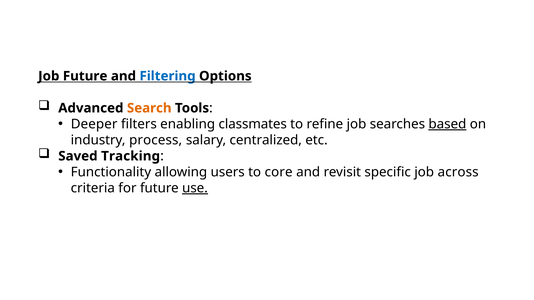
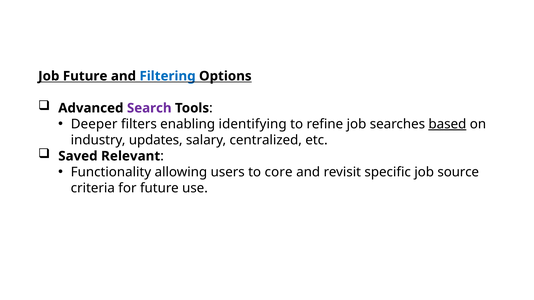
Search colour: orange -> purple
classmates: classmates -> identifying
process: process -> updates
Tracking: Tracking -> Relevant
across: across -> source
use underline: present -> none
